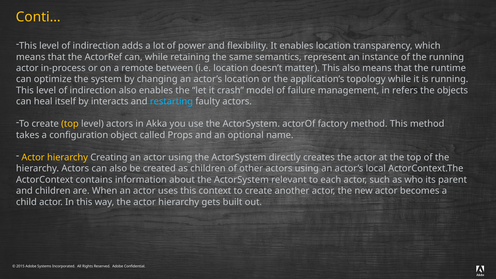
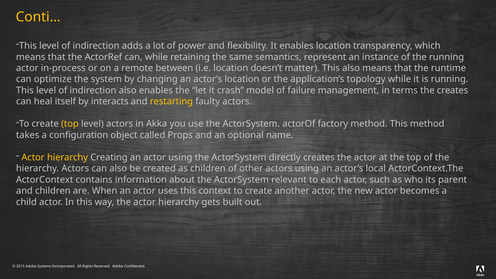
refers: refers -> terms
the objects: objects -> creates
restarting colour: light blue -> yellow
